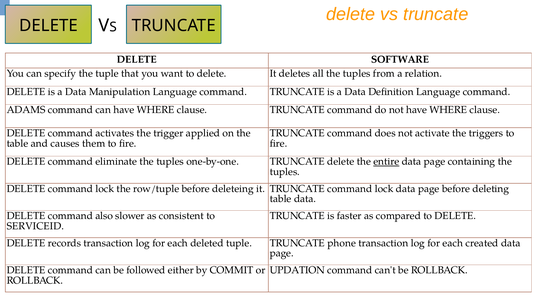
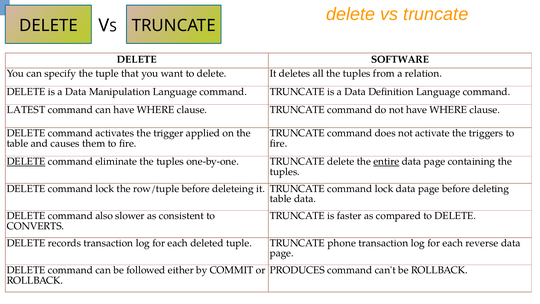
ADAMS: ADAMS -> LATEST
DELETE at (26, 161) underline: none -> present
SERVICEID: SERVICEID -> CONVERTS
created: created -> reverse
UPDATION: UPDATION -> PRODUCES
